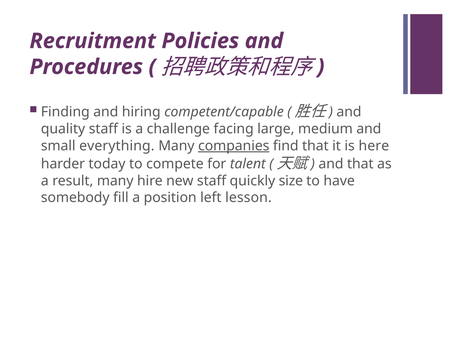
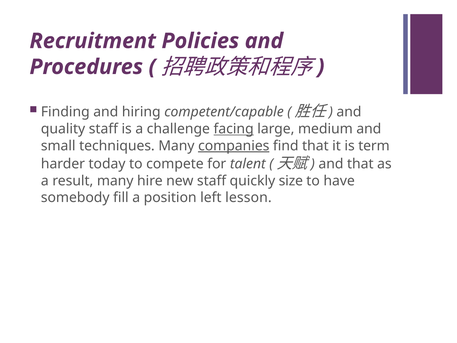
facing underline: none -> present
everything: everything -> techniques
here: here -> term
